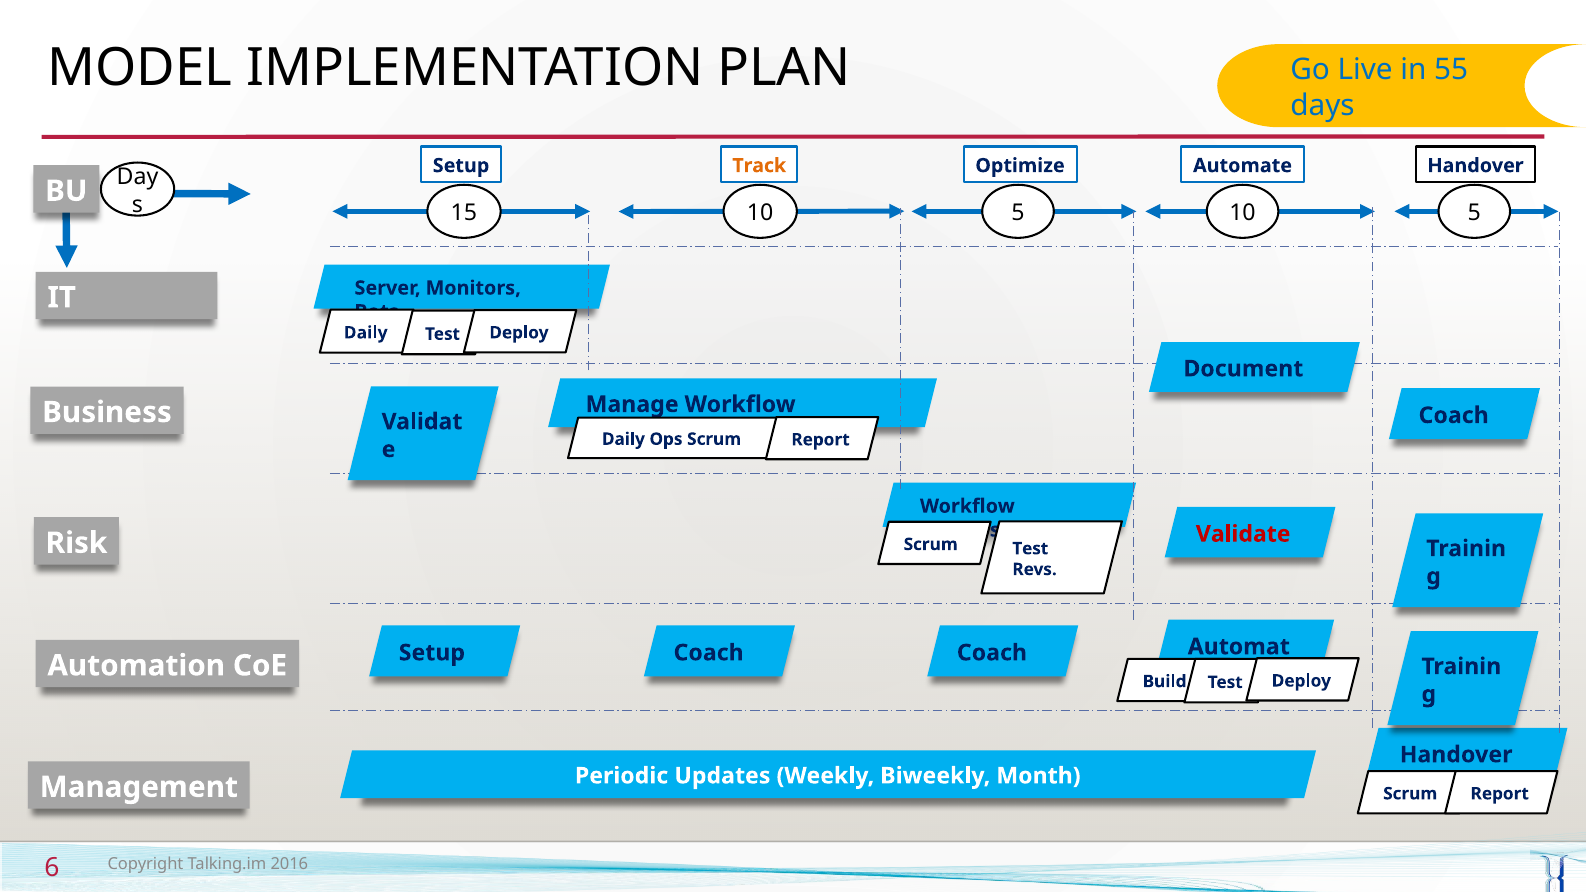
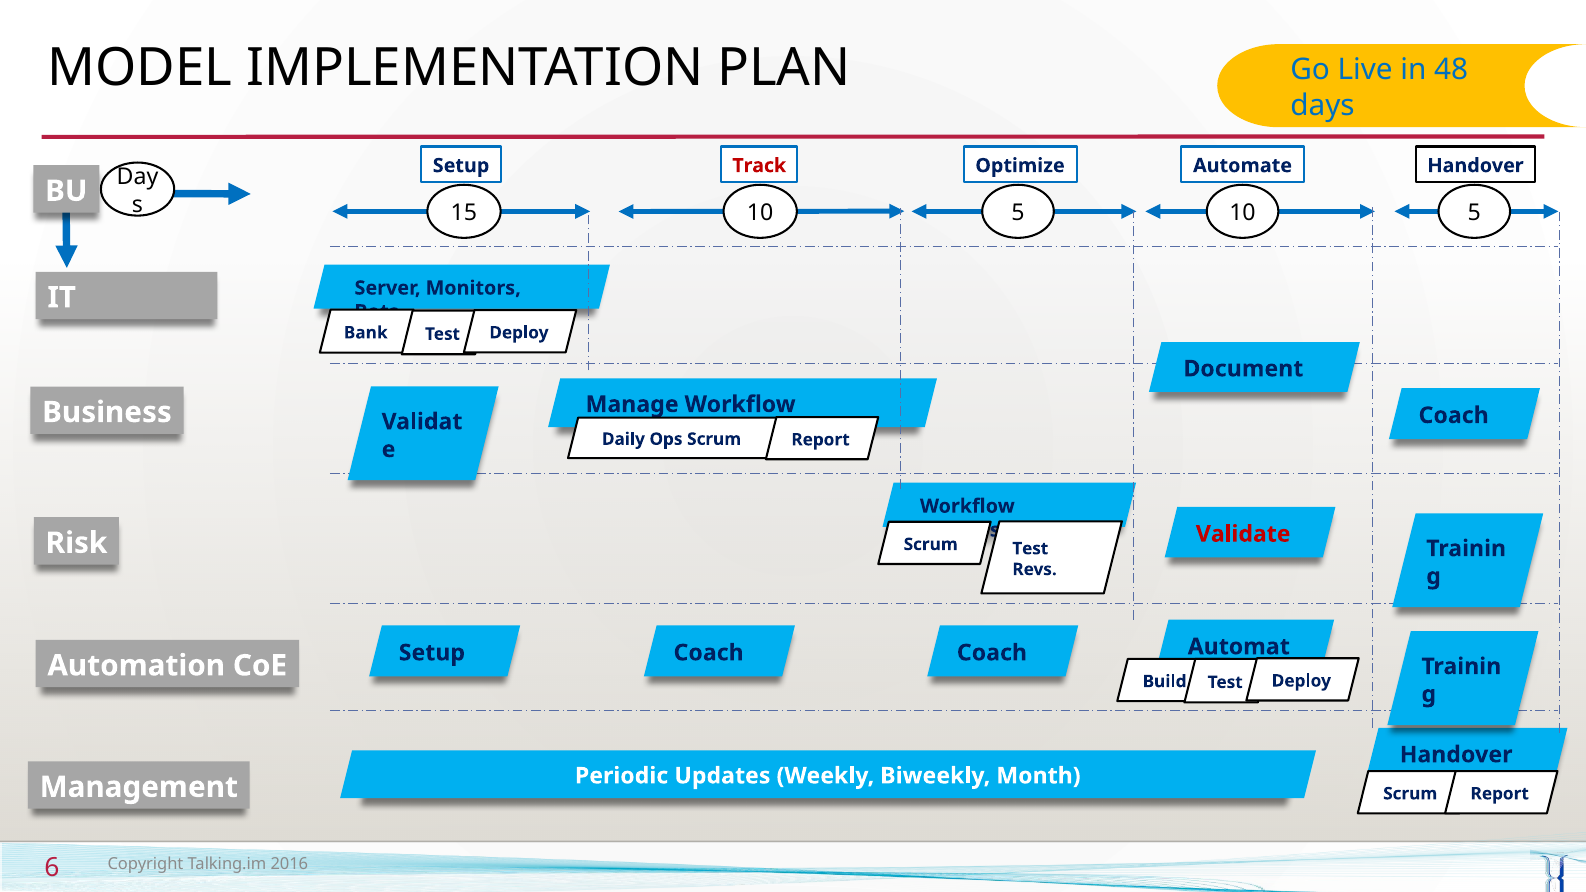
55: 55 -> 48
Track colour: orange -> red
Daily at (366, 333): Daily -> Bank
